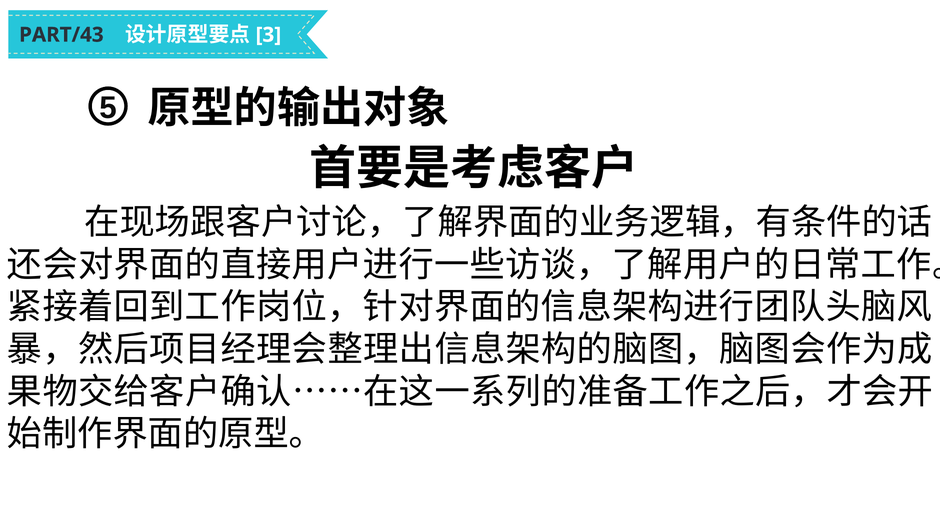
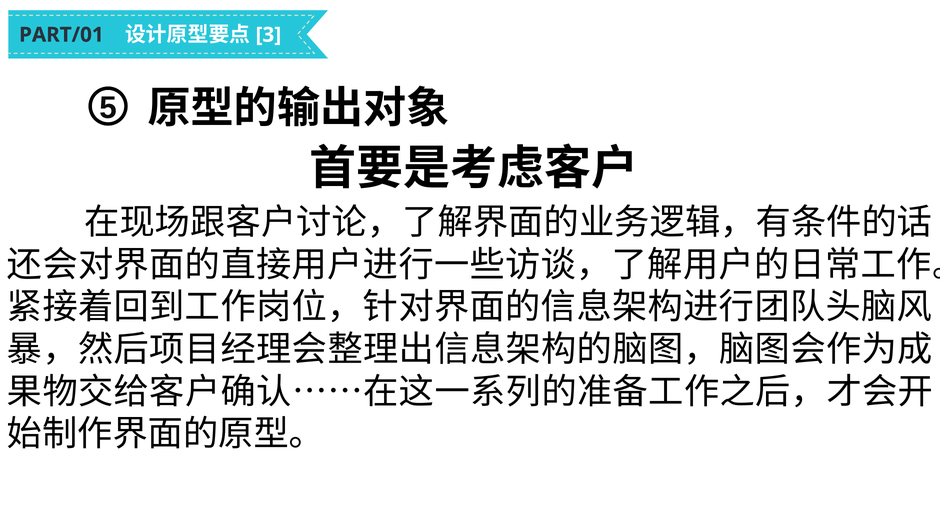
PART/43: PART/43 -> PART/01
